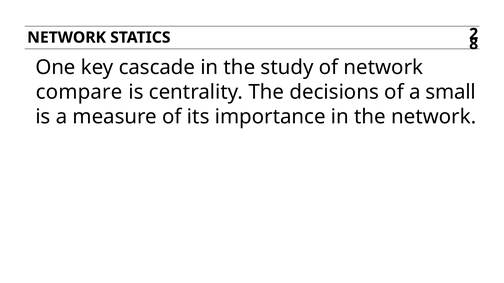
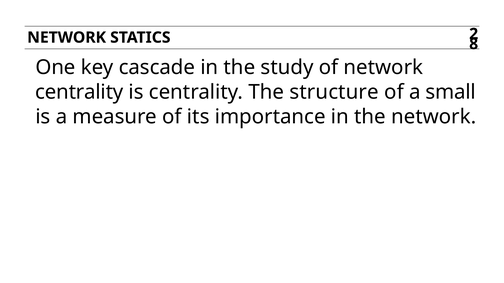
compare at (79, 92): compare -> centrality
decisions: decisions -> structure
